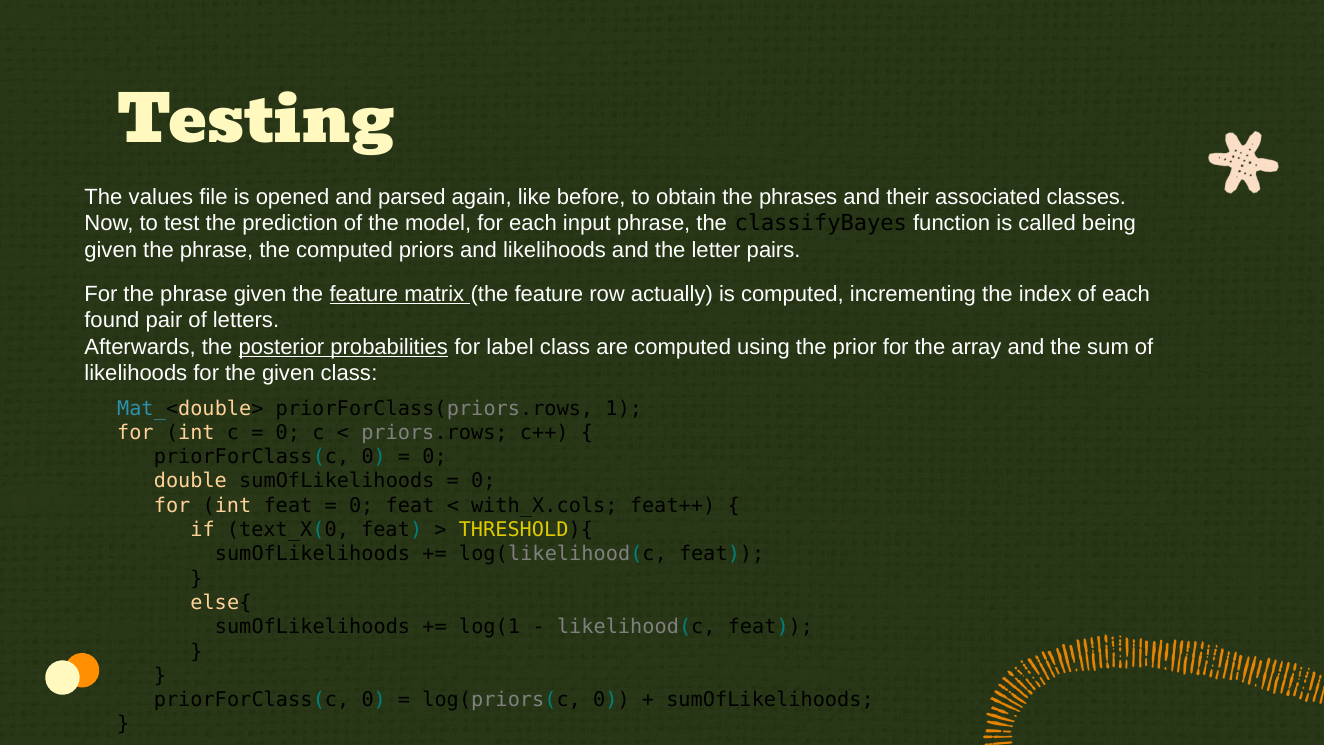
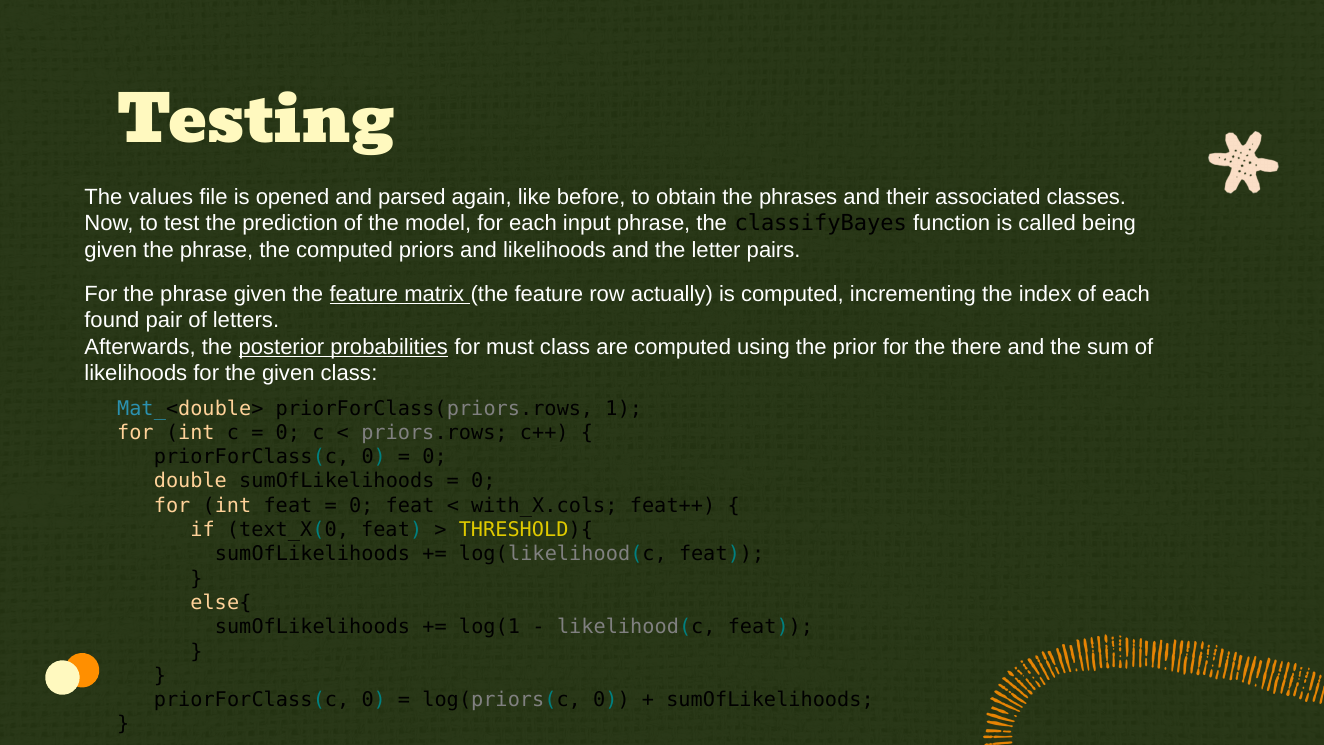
label: label -> must
array: array -> there
